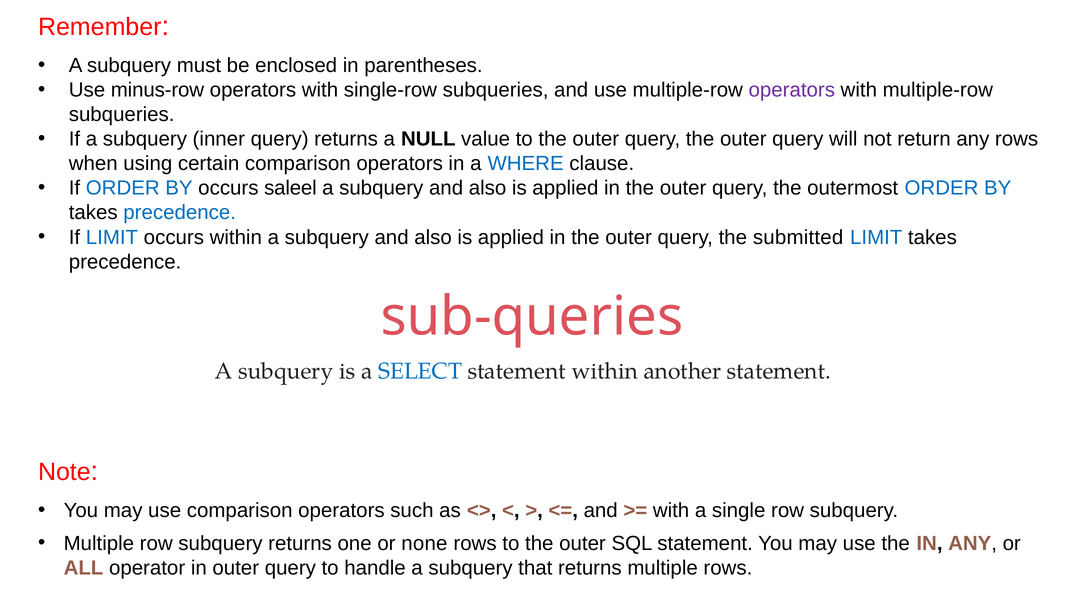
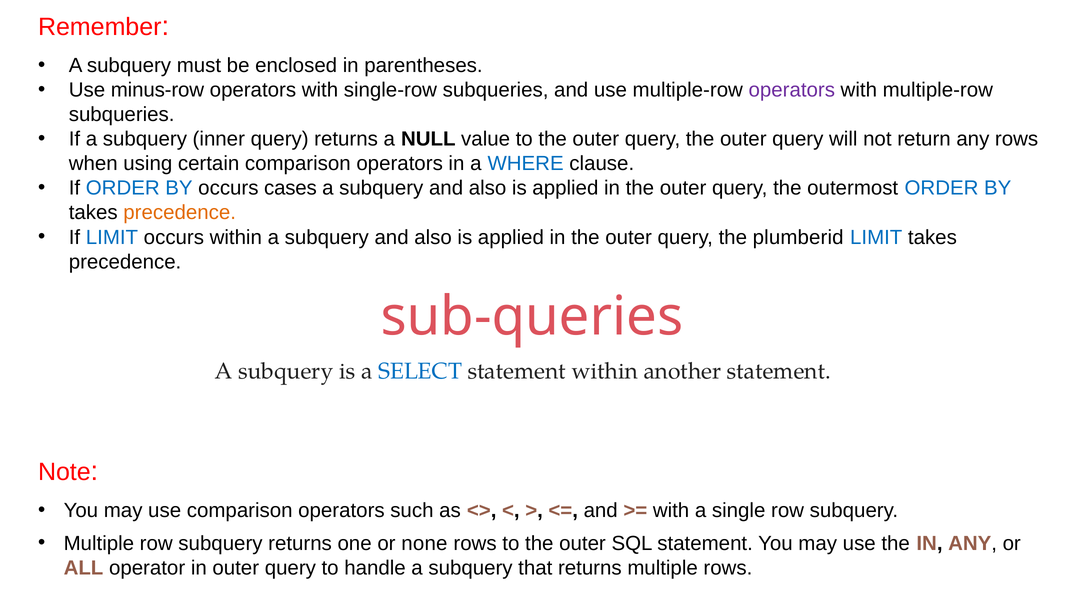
saleel: saleel -> cases
precedence at (180, 213) colour: blue -> orange
submitted: submitted -> plumberid
